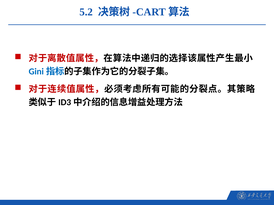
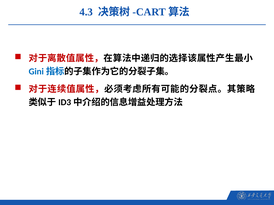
5.2: 5.2 -> 4.3
